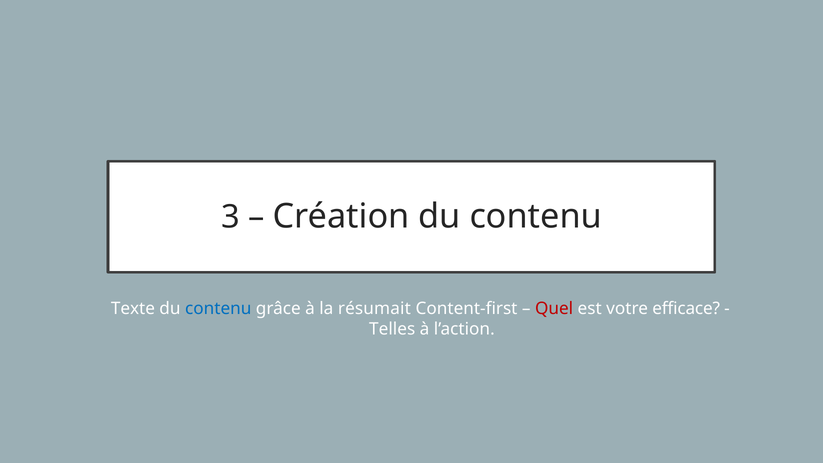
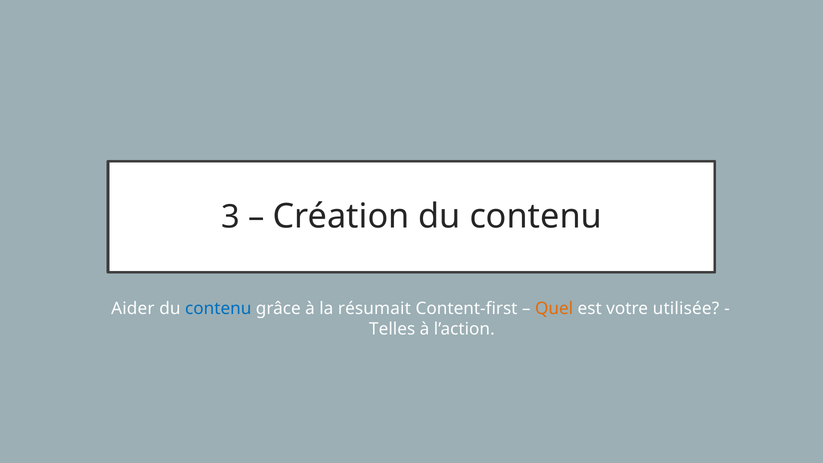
Texte: Texte -> Aider
Quel colour: red -> orange
efficace: efficace -> utilisée
